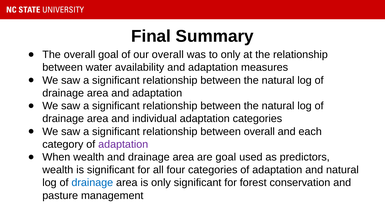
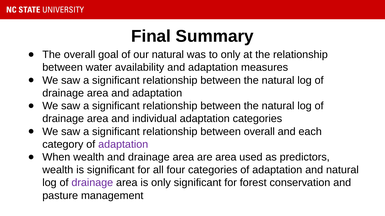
our overall: overall -> natural
are goal: goal -> area
drainage at (92, 183) colour: blue -> purple
